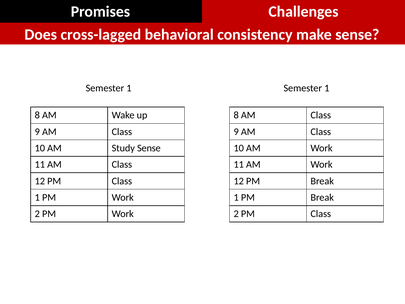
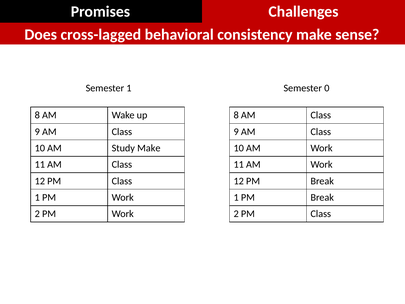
1 Semester 1: 1 -> 0
Study Sense: Sense -> Make
